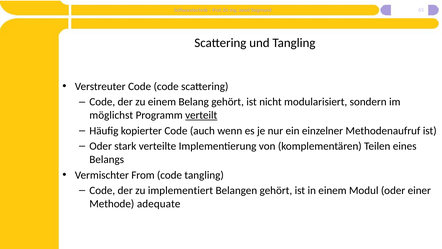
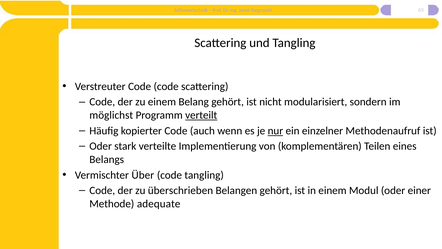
nur underline: none -> present
From: From -> Über
implementiert: implementiert -> überschrieben
